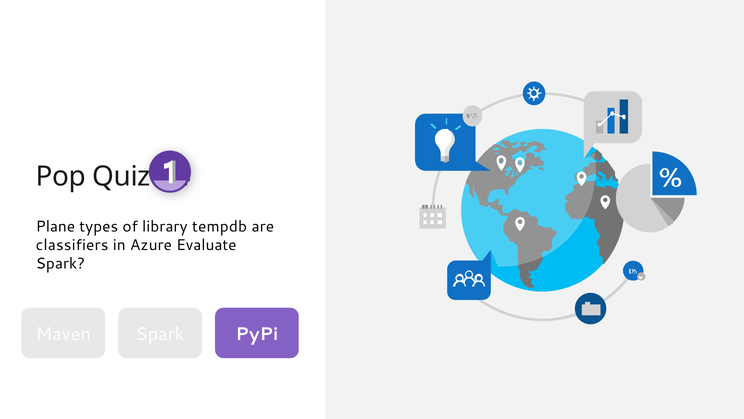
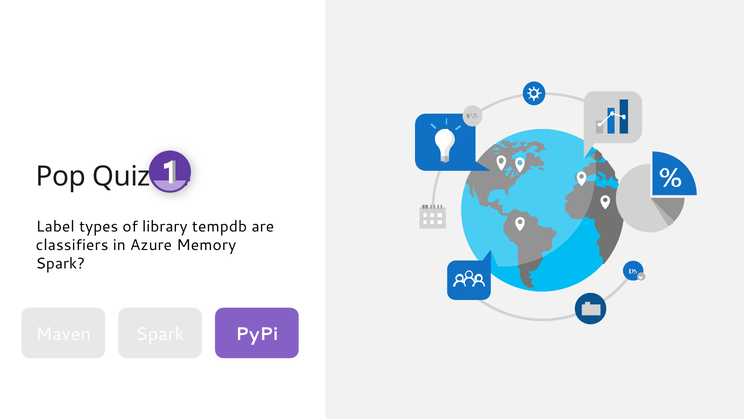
Plane: Plane -> Label
Evaluate: Evaluate -> Memory
